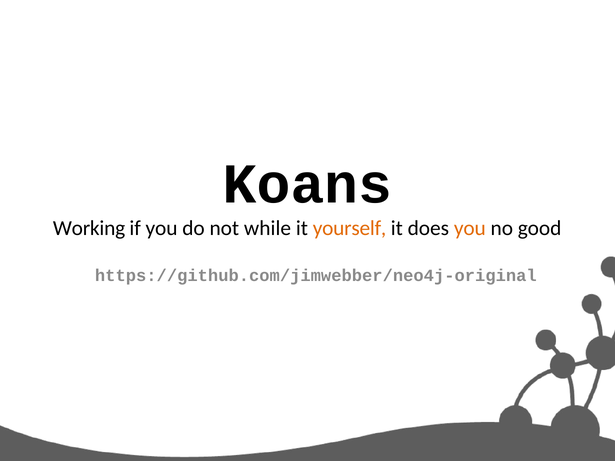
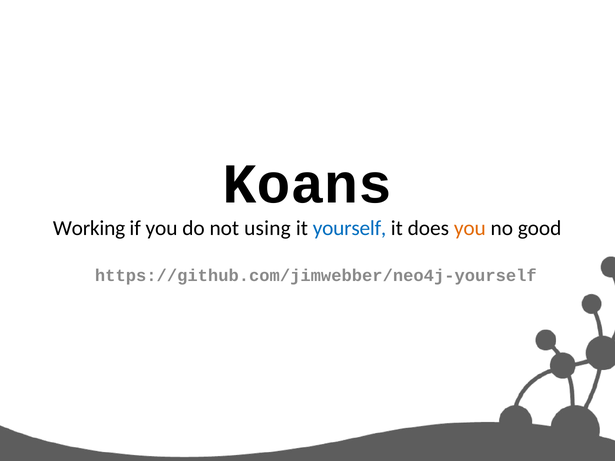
while: while -> using
yourself colour: orange -> blue
https://github.com/jimwebber/neo4j-original: https://github.com/jimwebber/neo4j-original -> https://github.com/jimwebber/neo4j-yourself
